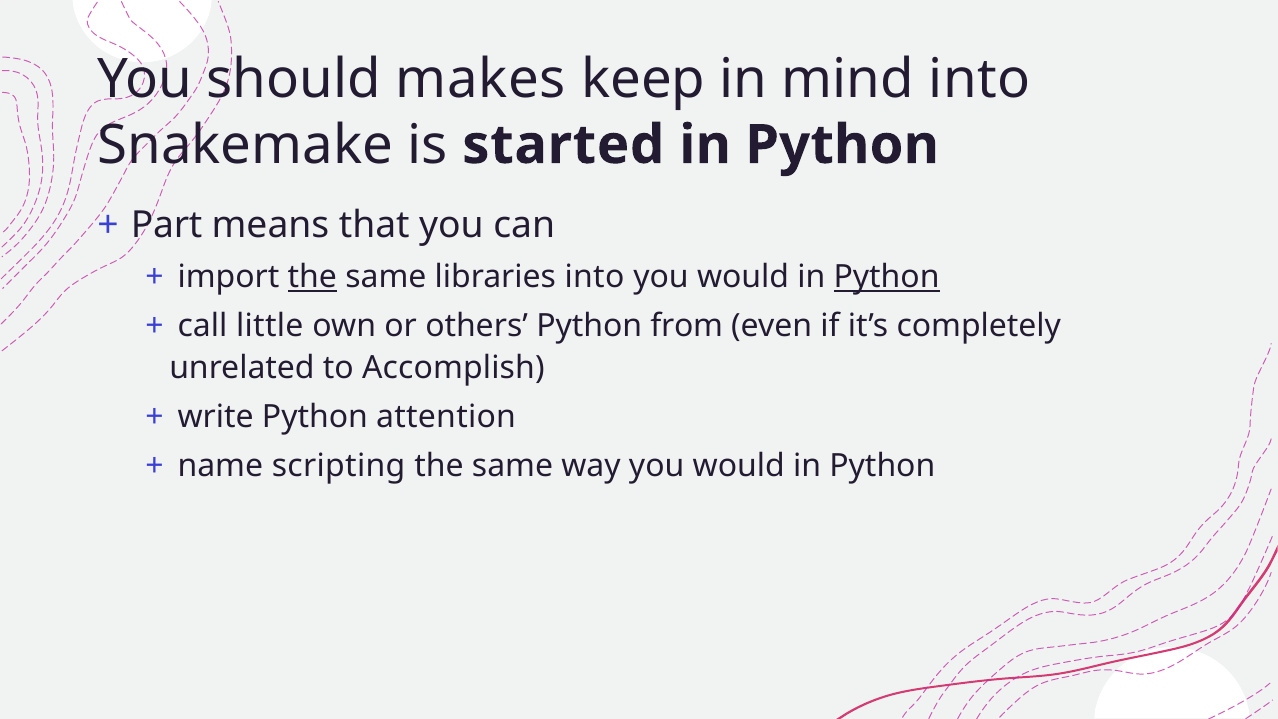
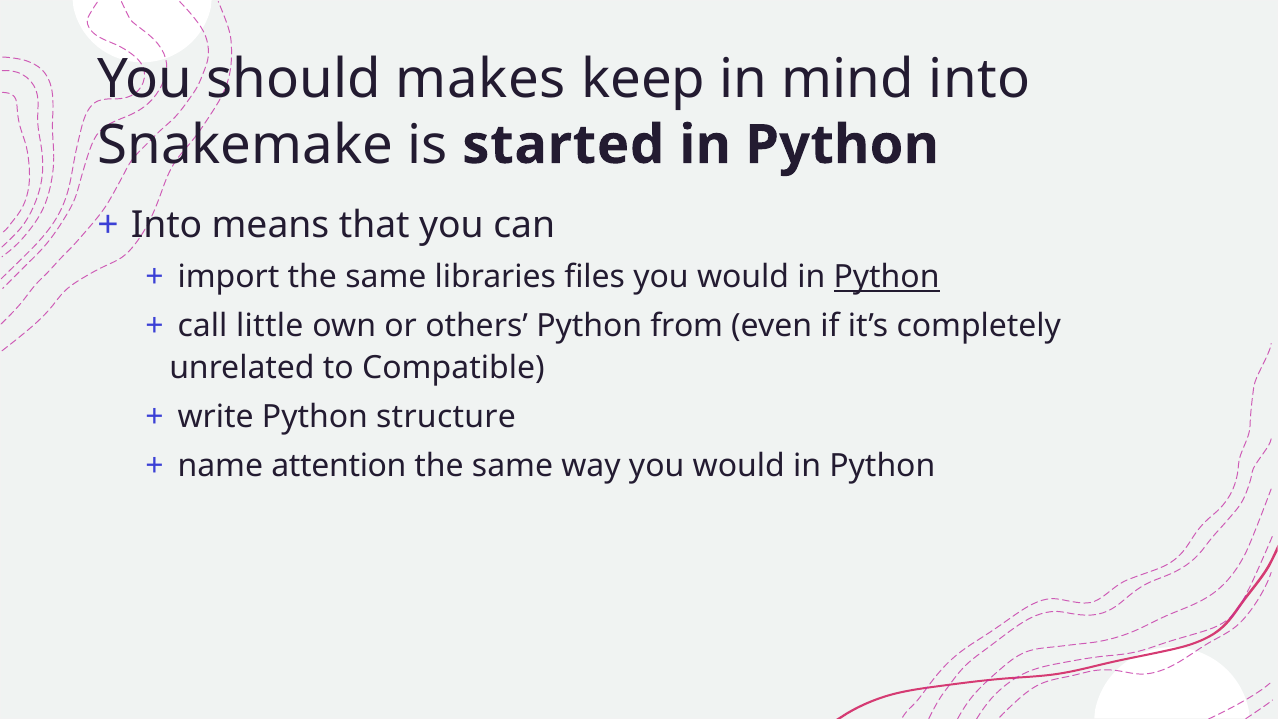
Part at (167, 226): Part -> Into
the at (312, 277) underline: present -> none
libraries into: into -> files
Accomplish: Accomplish -> Compatible
attention: attention -> structure
scripting: scripting -> attention
